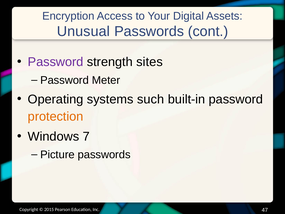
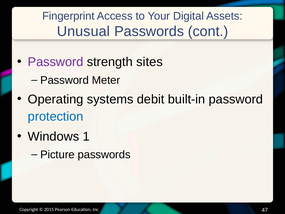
Encryption: Encryption -> Fingerprint
such: such -> debit
protection colour: orange -> blue
7: 7 -> 1
